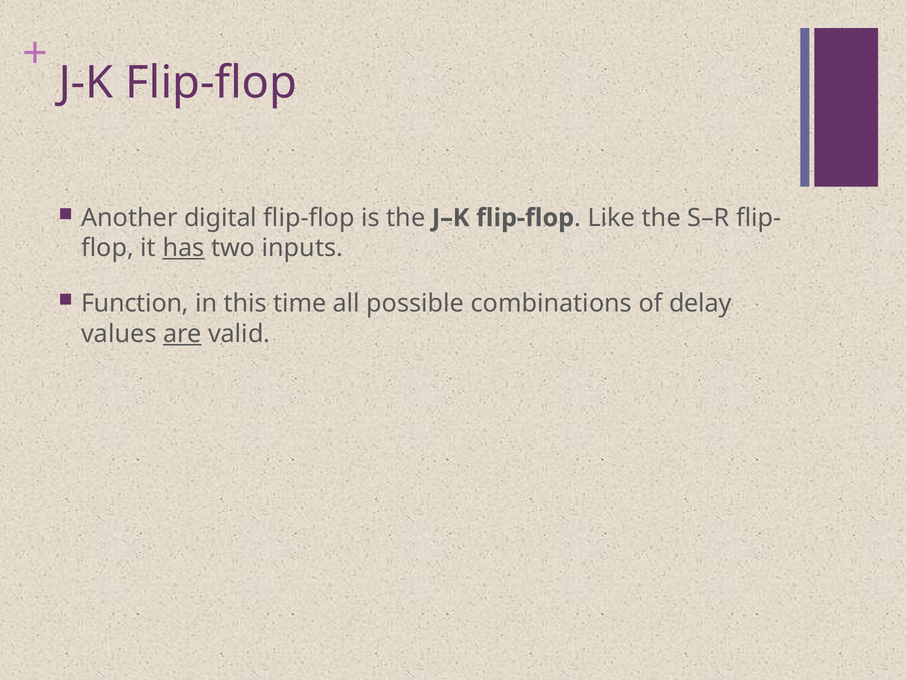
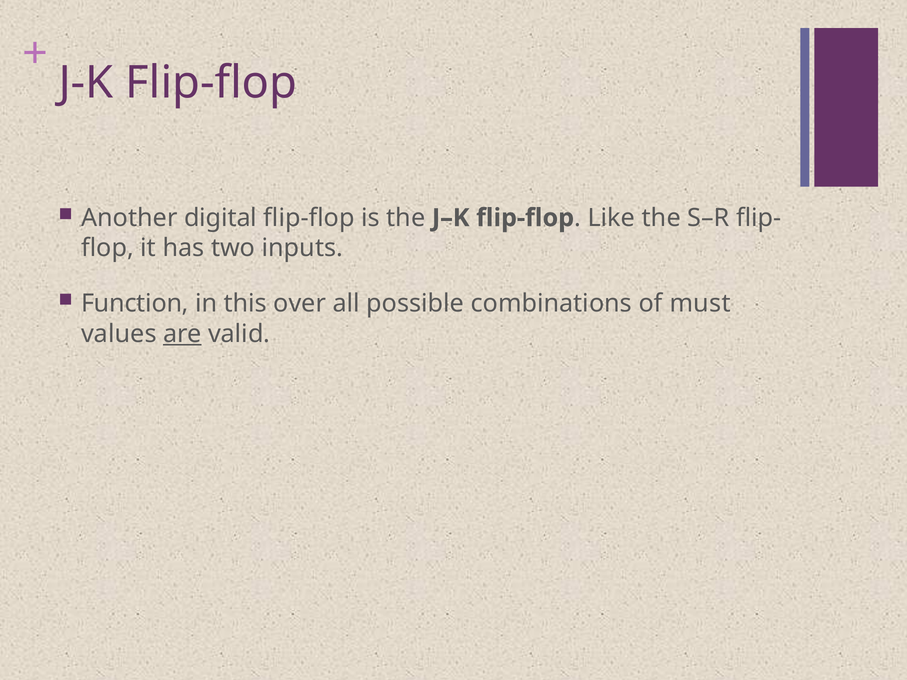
has underline: present -> none
time: time -> over
delay: delay -> must
